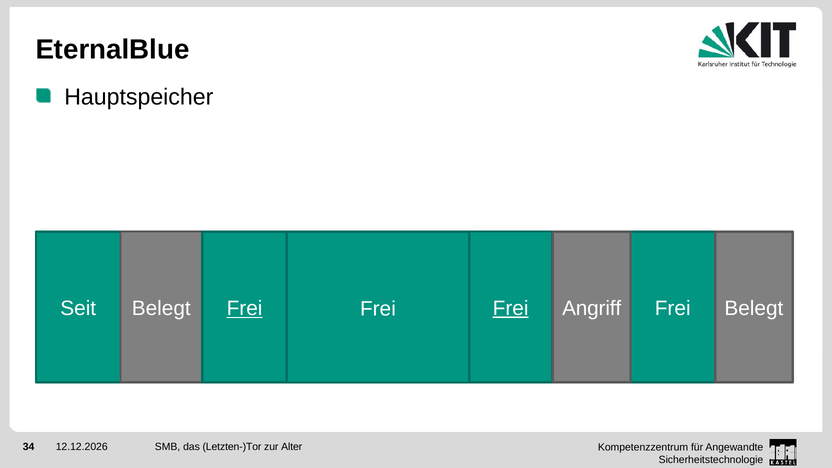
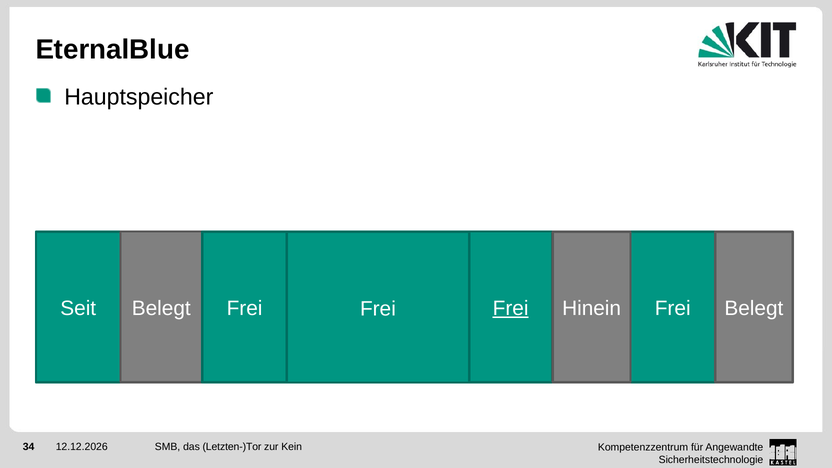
Frei at (245, 309) underline: present -> none
Angriff: Angriff -> Hinein
Alter: Alter -> Kein
